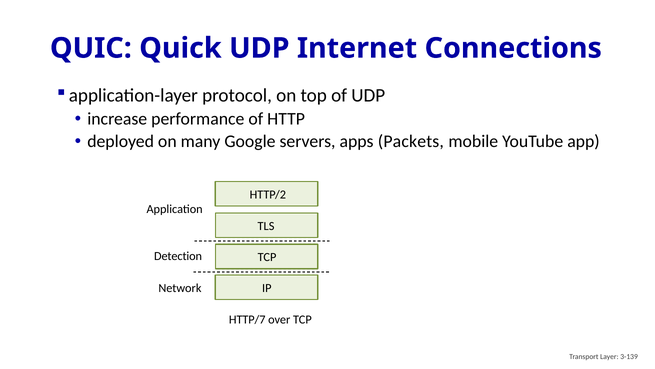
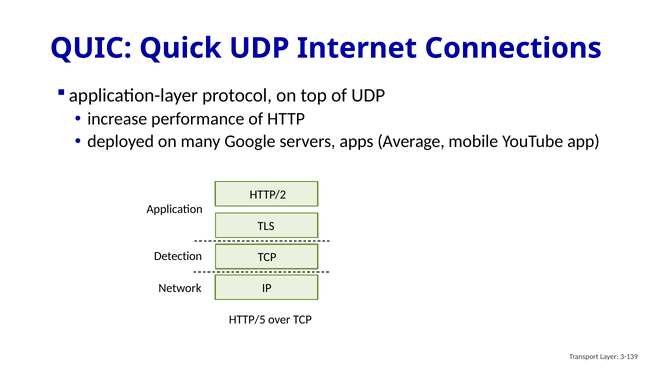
Packets: Packets -> Average
HTTP/7: HTTP/7 -> HTTP/5
